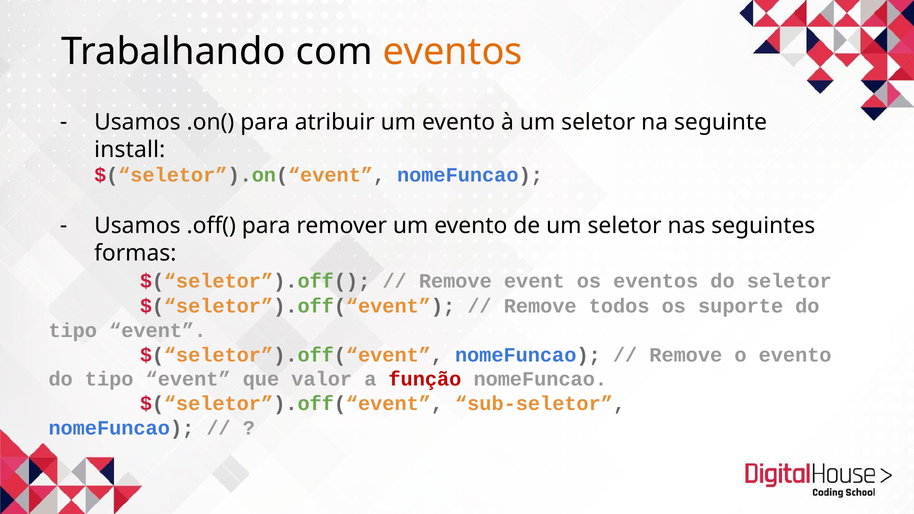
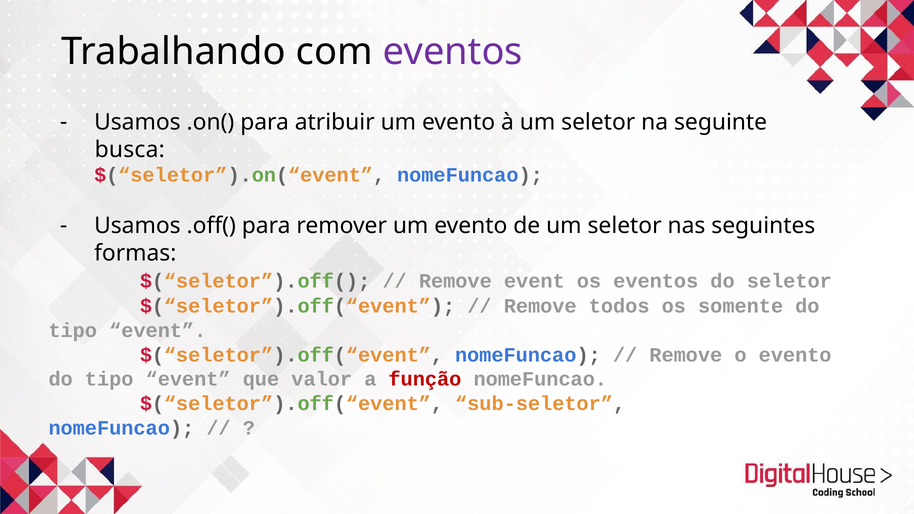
eventos at (453, 52) colour: orange -> purple
install: install -> busca
suporte: suporte -> somente
